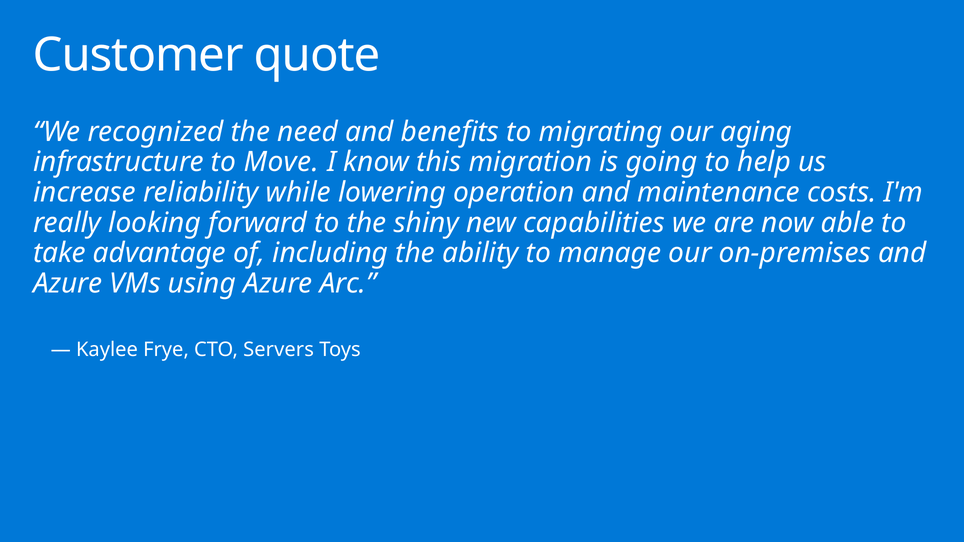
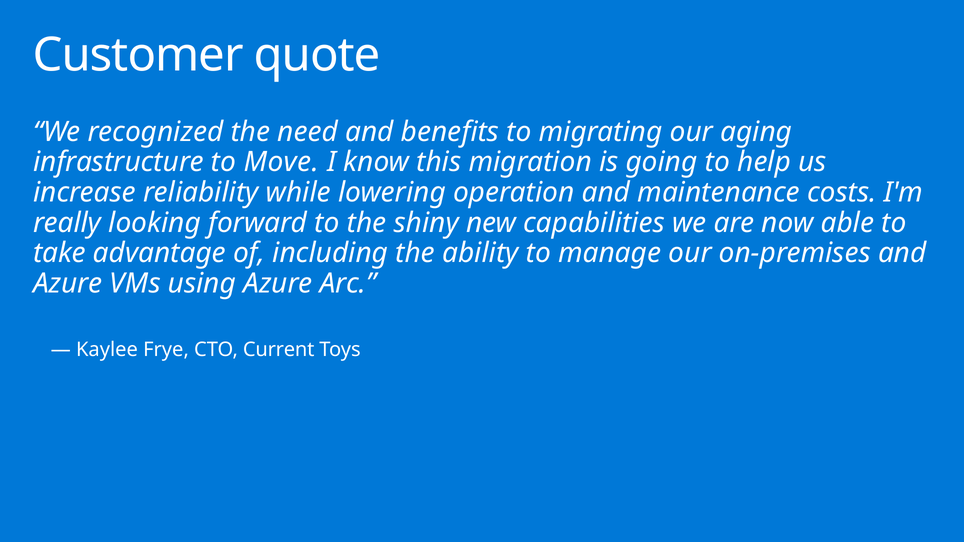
Servers: Servers -> Current
